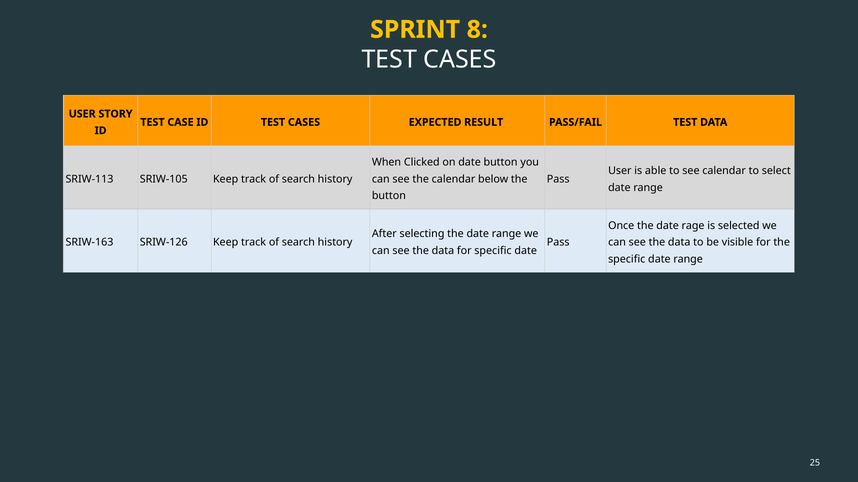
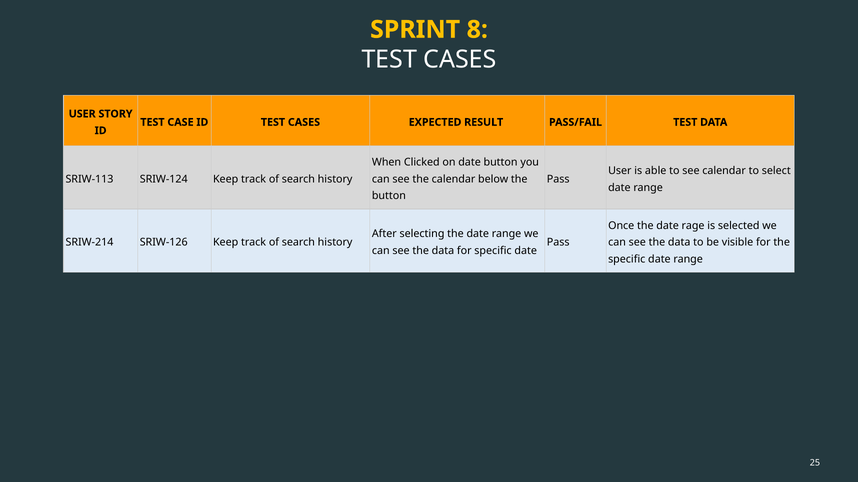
SRIW-105: SRIW-105 -> SRIW-124
SRIW-163: SRIW-163 -> SRIW-214
